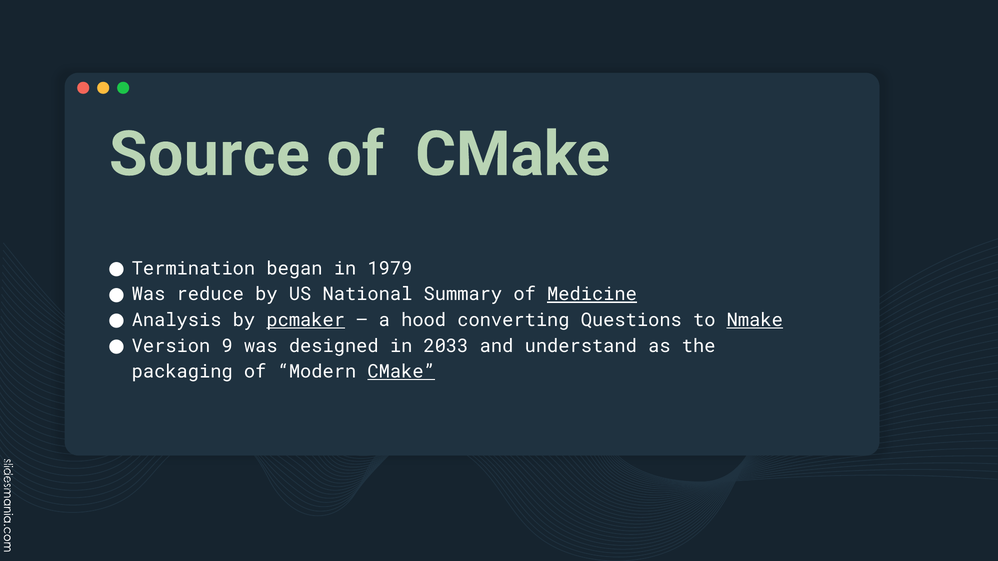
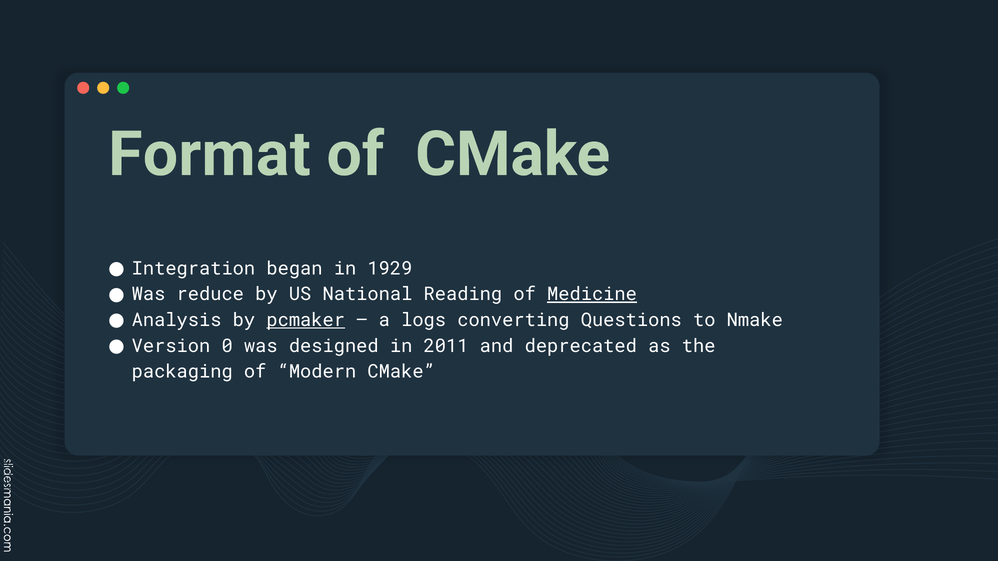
Source: Source -> Format
Termination: Termination -> Integration
1979: 1979 -> 1929
Summary: Summary -> Reading
hood: hood -> logs
Nmake underline: present -> none
9: 9 -> 0
2033: 2033 -> 2011
understand: understand -> deprecated
CMake at (401, 372) underline: present -> none
